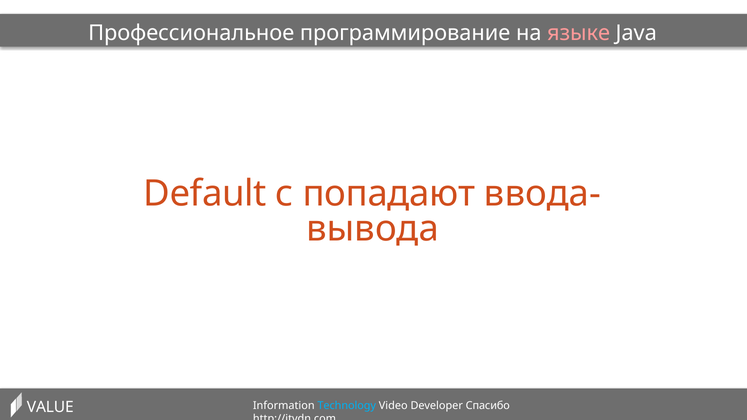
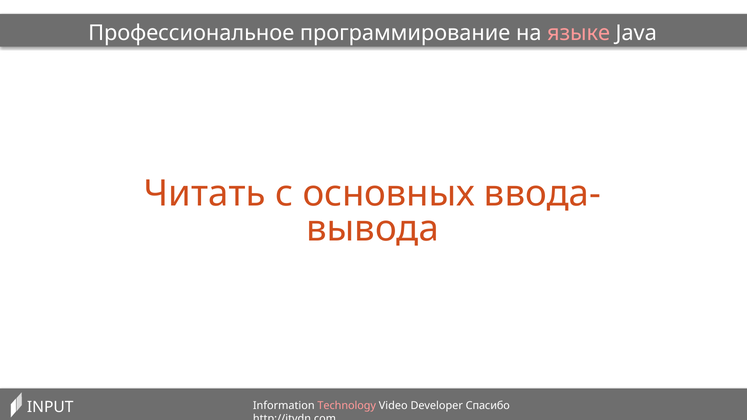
Default: Default -> Читать
попадают: попадают -> основных
Technology colour: light blue -> pink
VALUE: VALUE -> INPUT
